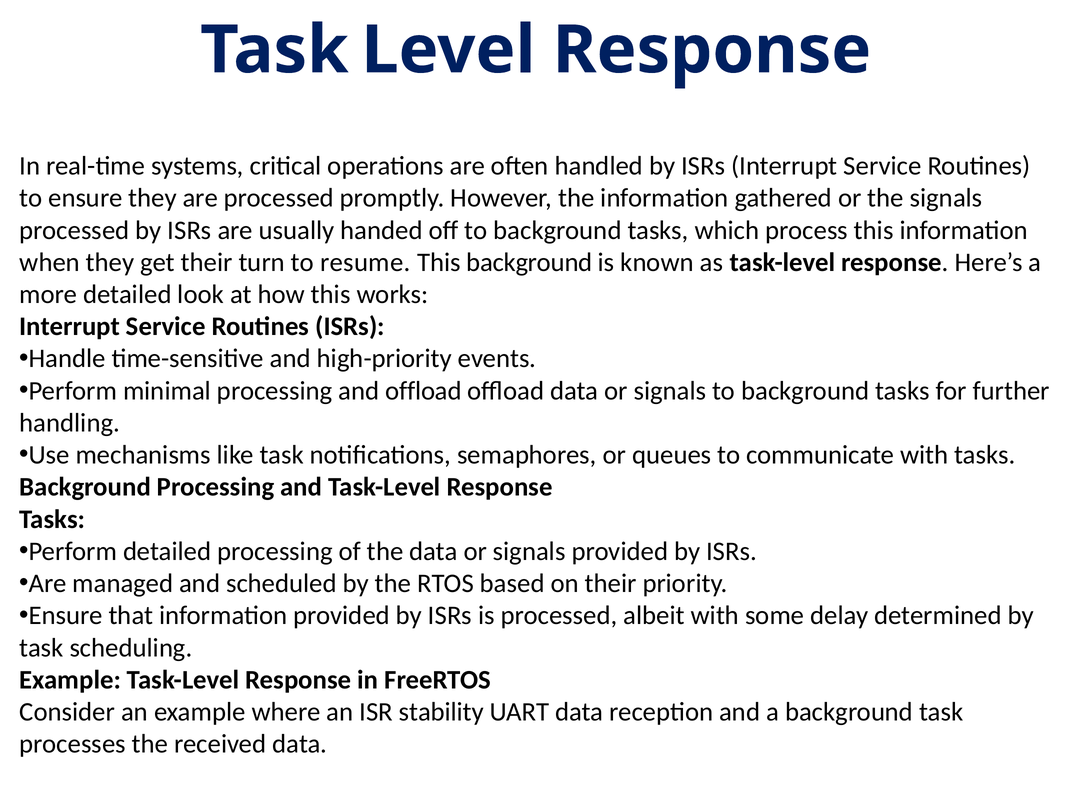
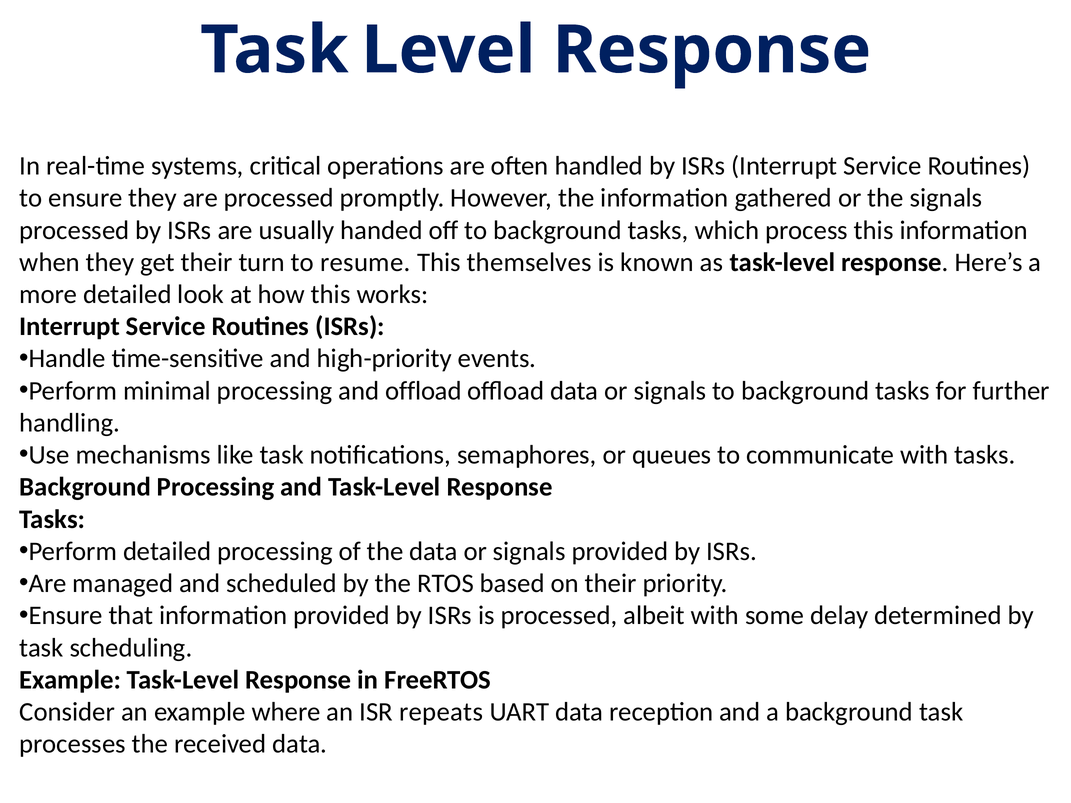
This background: background -> themselves
stability: stability -> repeats
